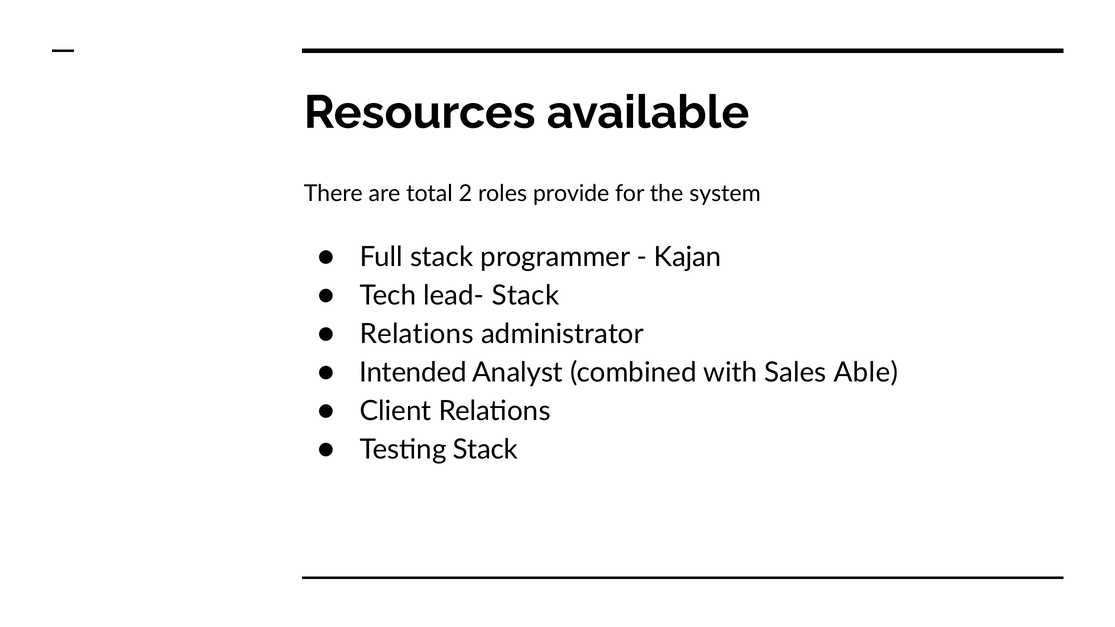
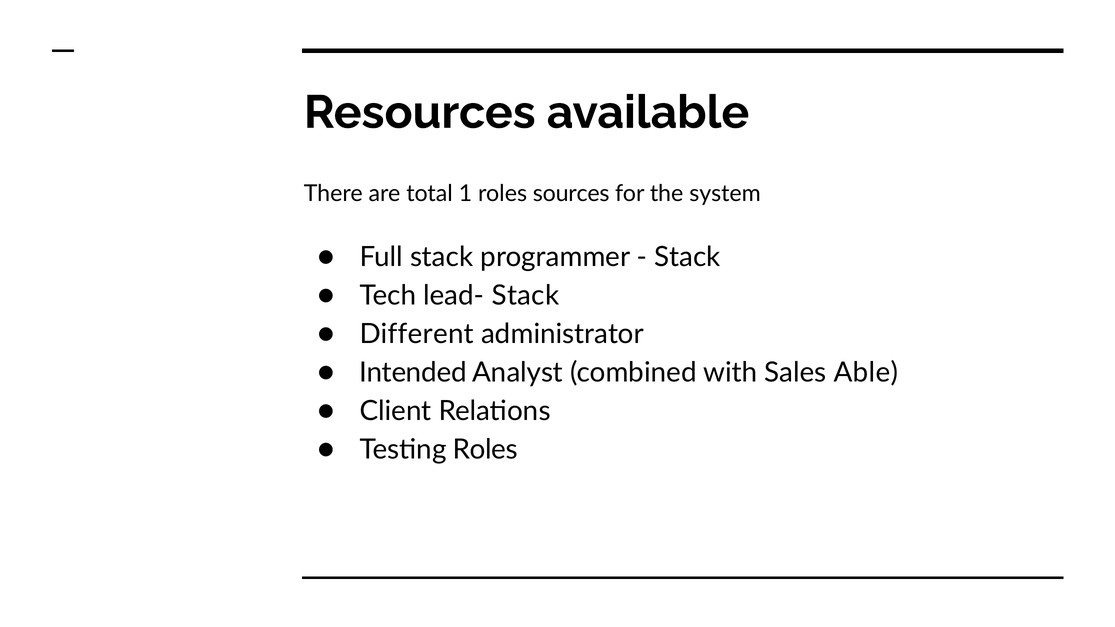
2: 2 -> 1
provide: provide -> sources
Kajan at (688, 257): Kajan -> Stack
Relations at (417, 334): Relations -> Different
Testing Stack: Stack -> Roles
